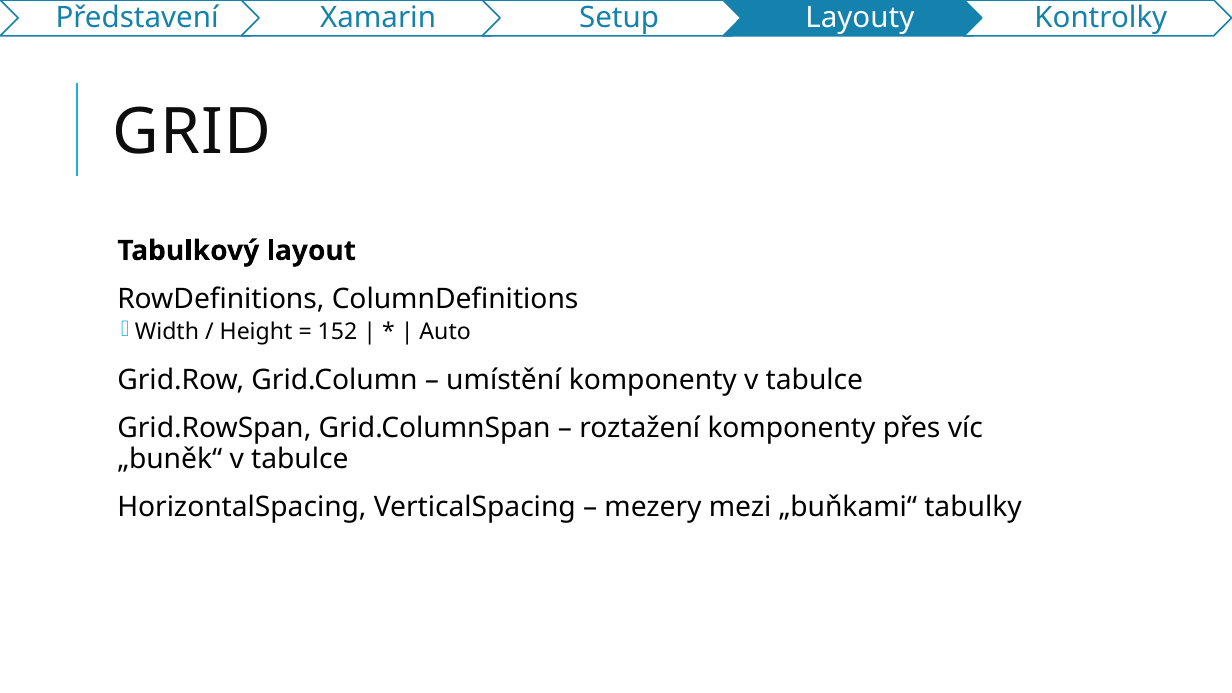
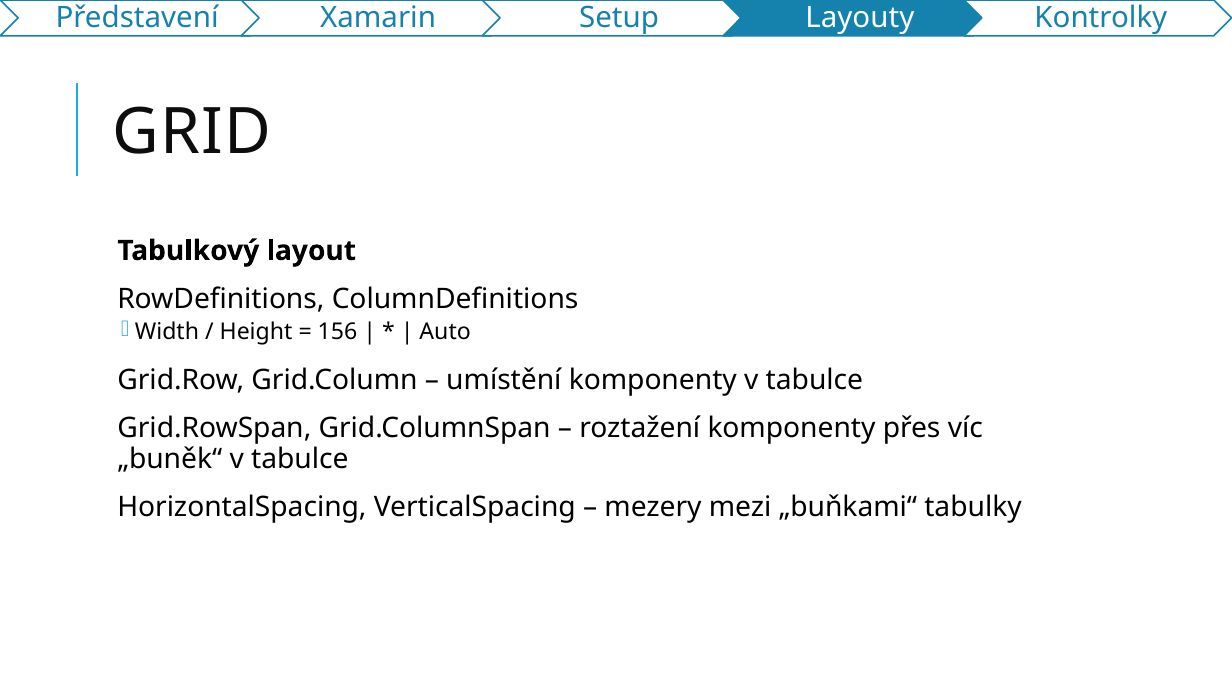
152: 152 -> 156
